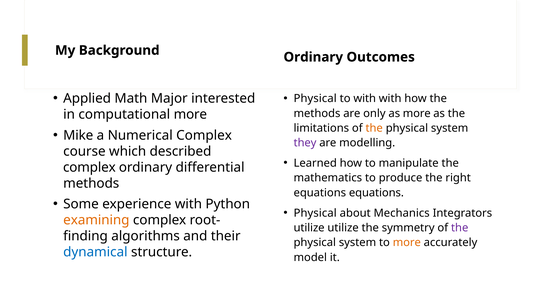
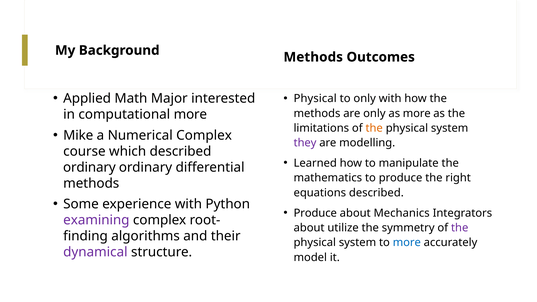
Ordinary at (313, 57): Ordinary -> Methods
to with: with -> only
complex at (89, 167): complex -> ordinary
equations equations: equations -> described
Physical at (315, 213): Physical -> Produce
examining colour: orange -> purple
utilize at (309, 228): utilize -> about
more at (407, 243) colour: orange -> blue
dynamical colour: blue -> purple
